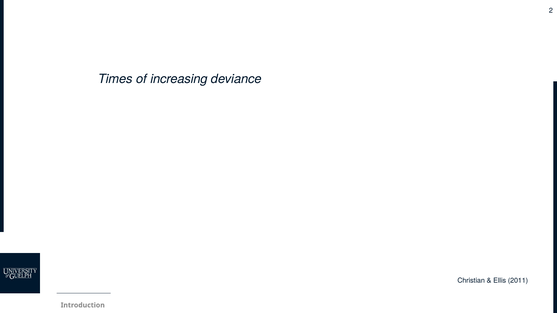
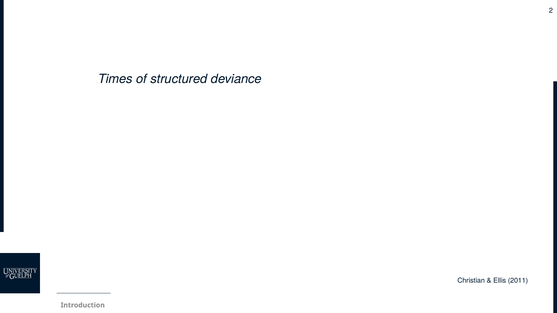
increasing: increasing -> structured
